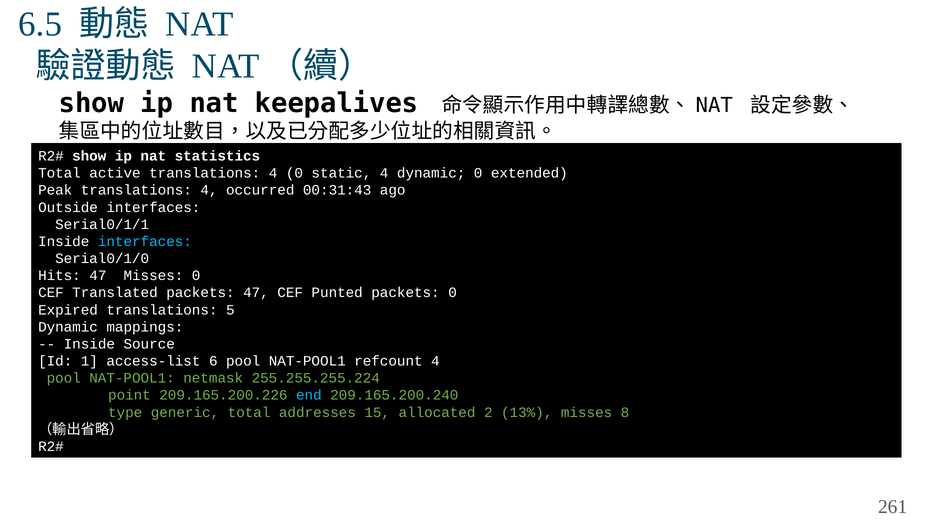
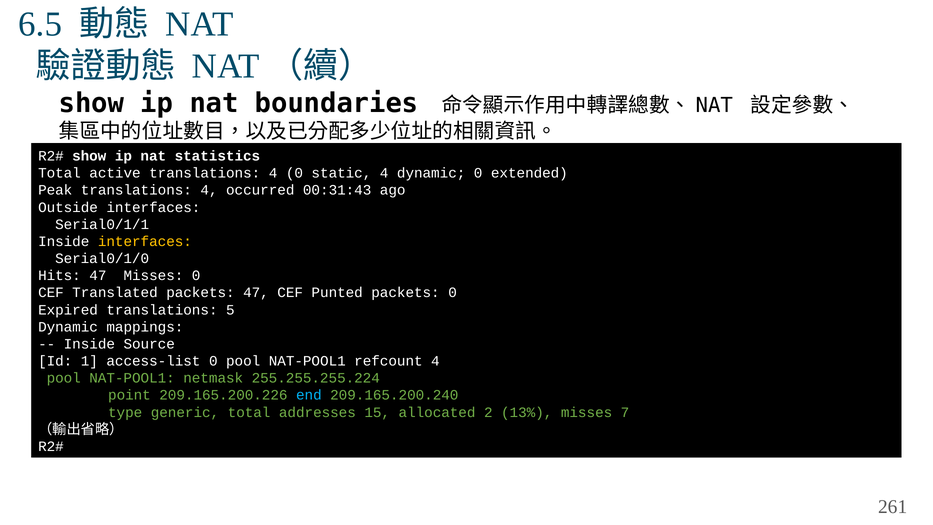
keepalives: keepalives -> boundaries
interfaces at (145, 241) colour: light blue -> yellow
access-list 6: 6 -> 0
8: 8 -> 7
